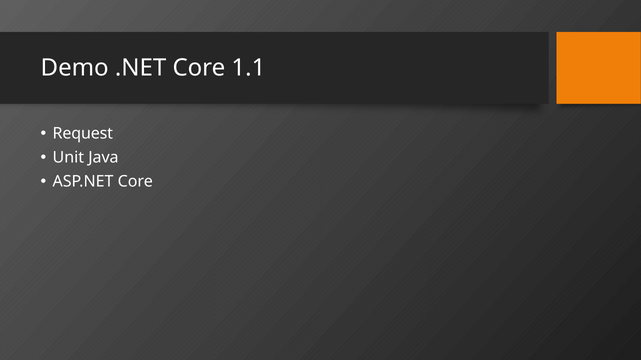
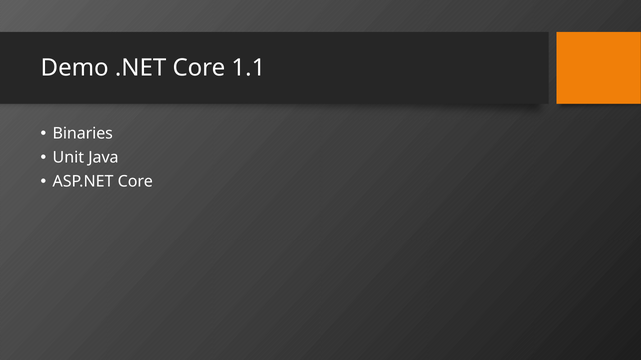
Request: Request -> Binaries
